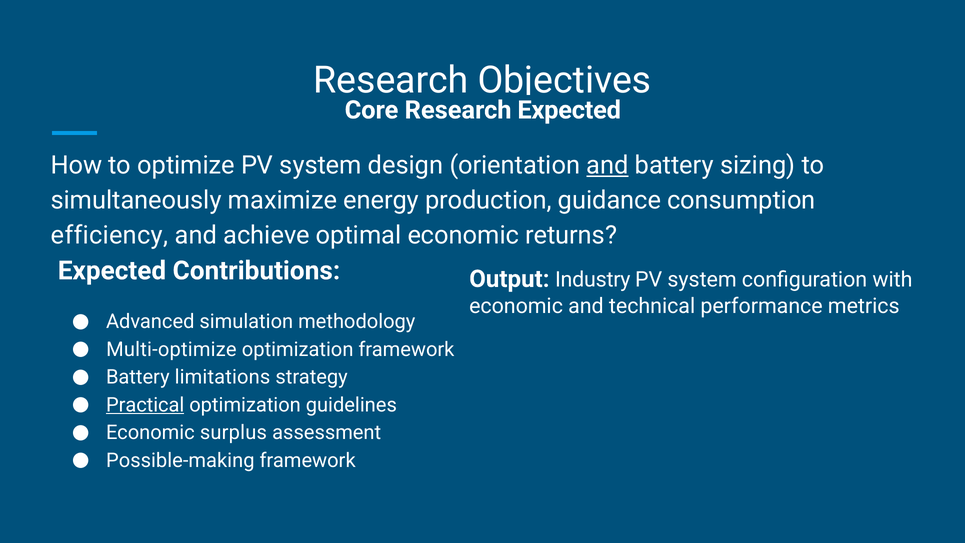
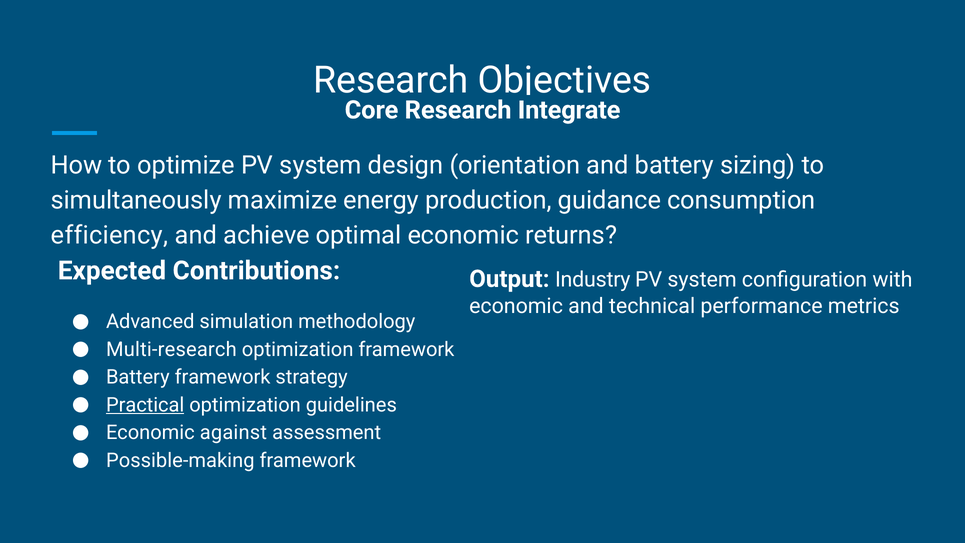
Research Expected: Expected -> Integrate
and at (607, 165) underline: present -> none
Multi-optimize: Multi-optimize -> Multi-research
Battery limitations: limitations -> framework
surplus: surplus -> against
